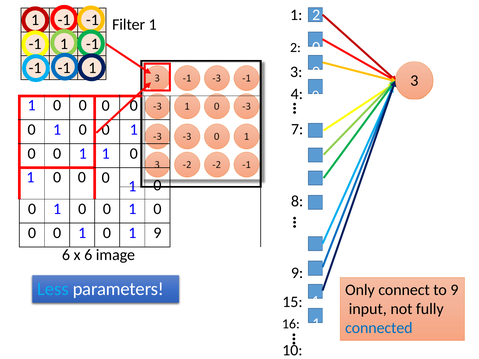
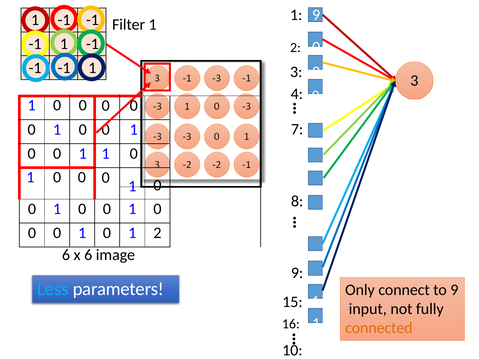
2 at (316, 15): 2 -> 9
0 1 9: 9 -> 2
connected colour: blue -> orange
